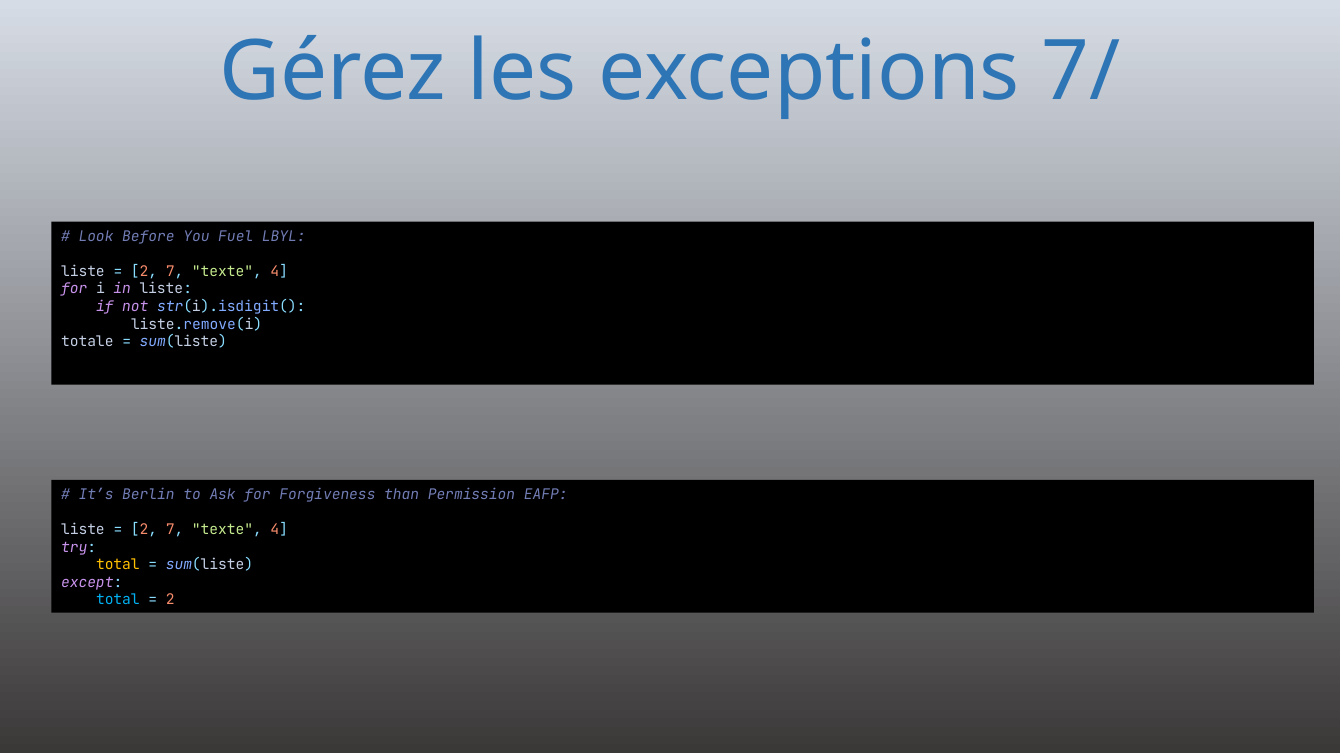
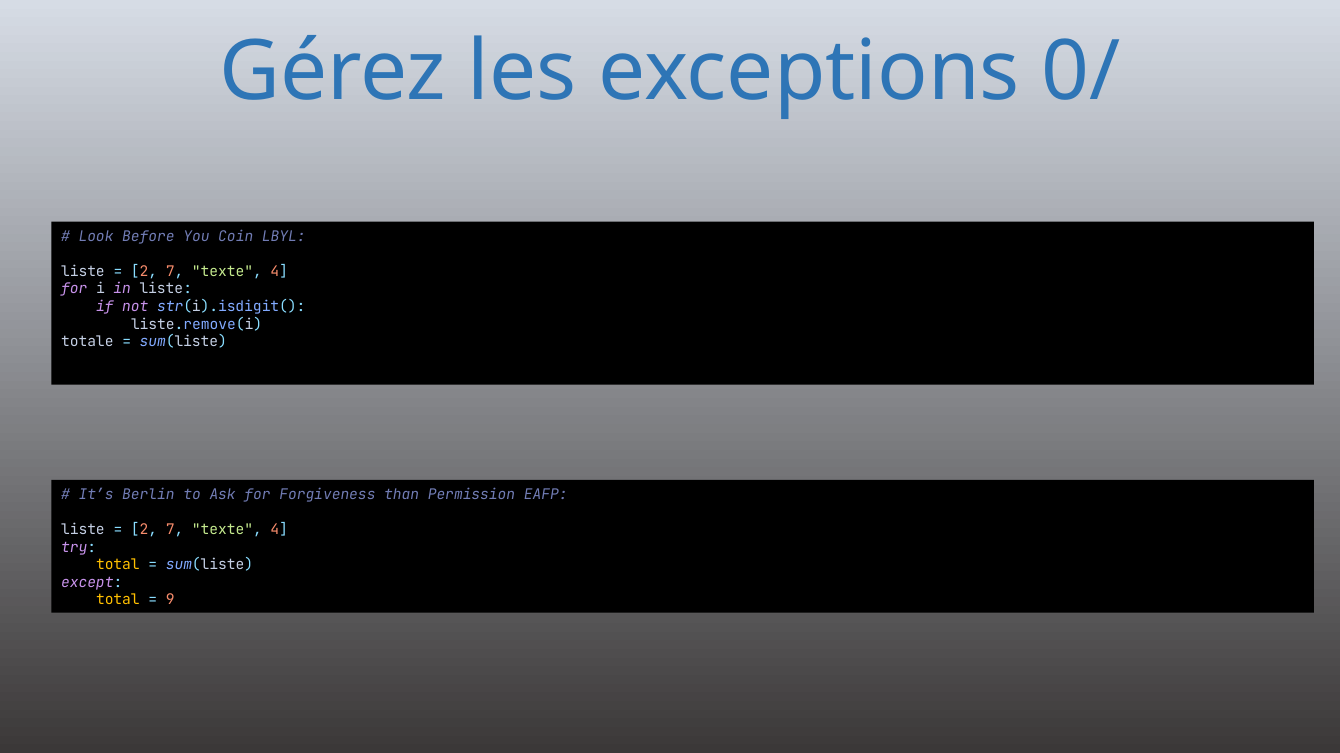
7/: 7/ -> 0/
Fuel: Fuel -> Coin
total at (118, 601) colour: light blue -> yellow
2 at (170, 601): 2 -> 9
